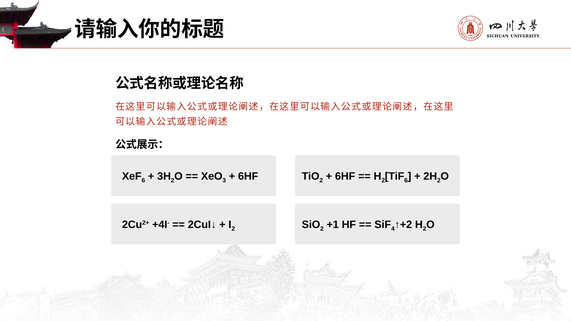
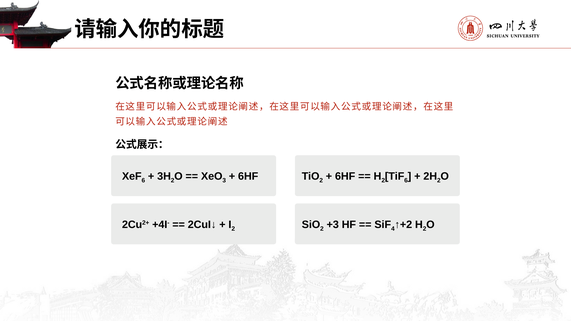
+1: +1 -> +3
